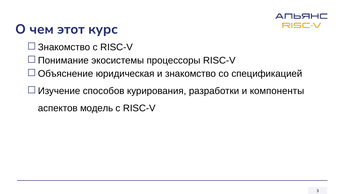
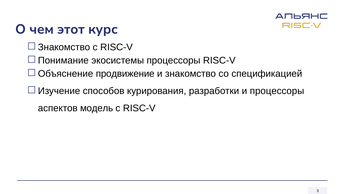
юридическая: юридическая -> продвижение
и компоненты: компоненты -> процессоры
